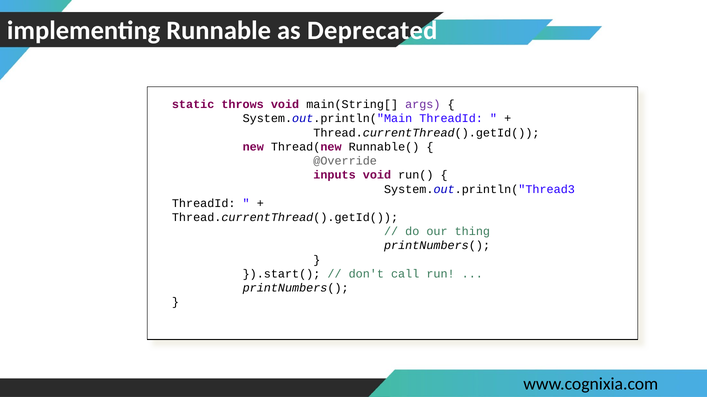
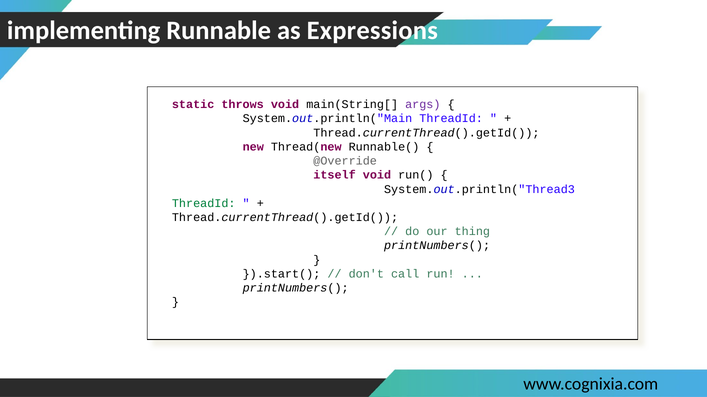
Deprecated: Deprecated -> Expressions
inputs: inputs -> itself
ThreadId at (204, 204) colour: black -> green
